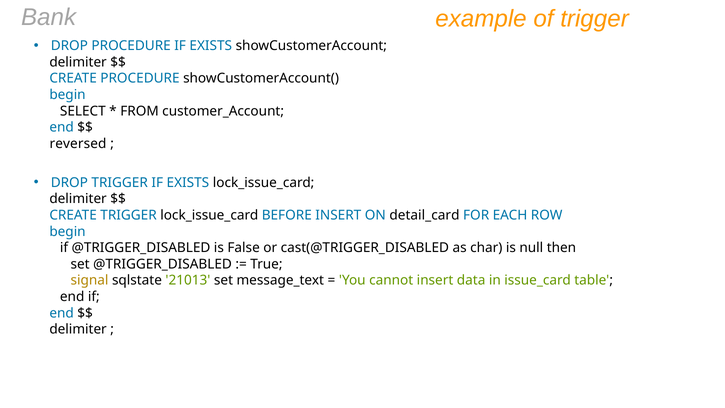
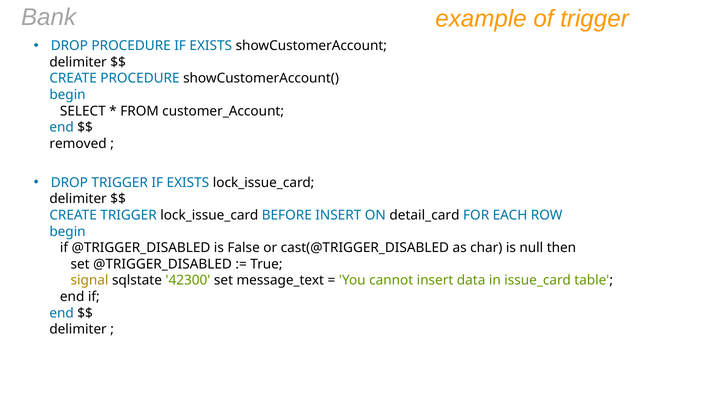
reversed: reversed -> removed
21013: 21013 -> 42300
